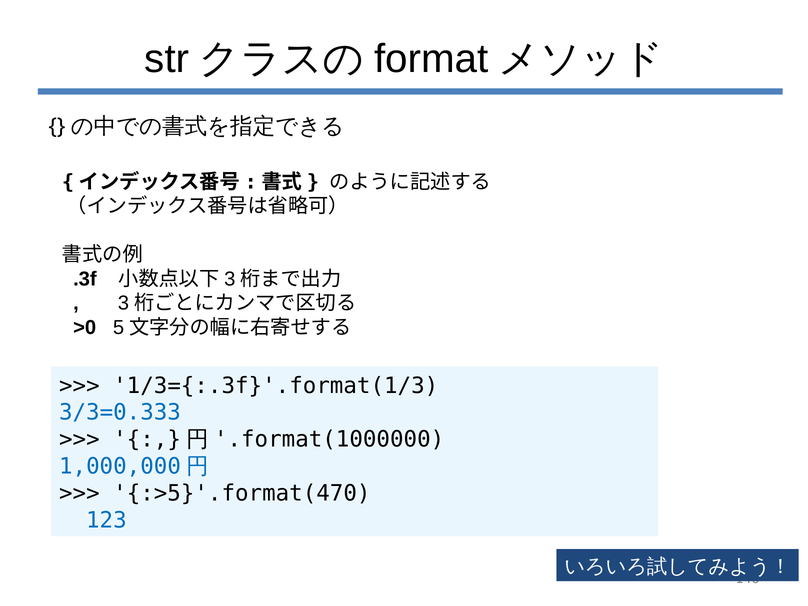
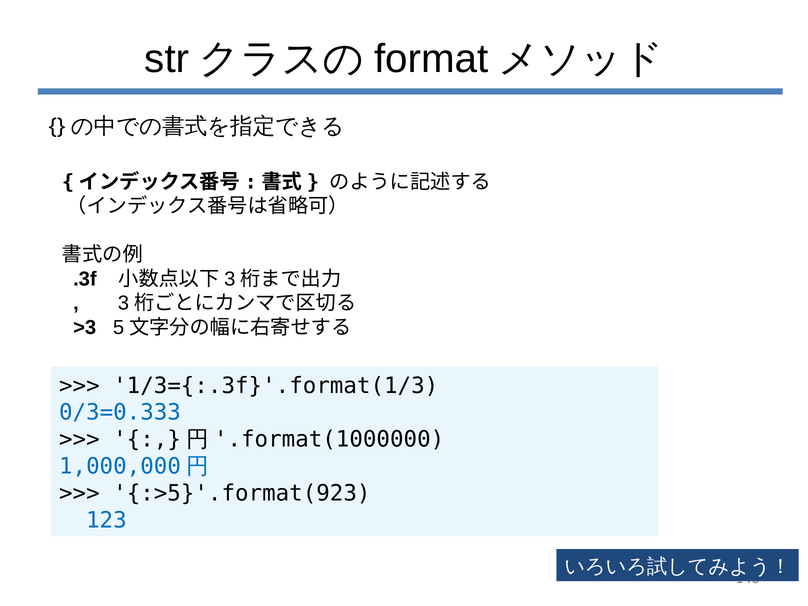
>0: >0 -> >3
3/3=0.333: 3/3=0.333 -> 0/3=0.333
:>5}'.format(470: :>5}'.format(470 -> :>5}'.format(923
